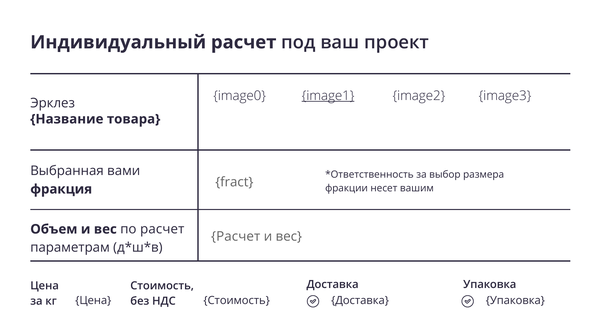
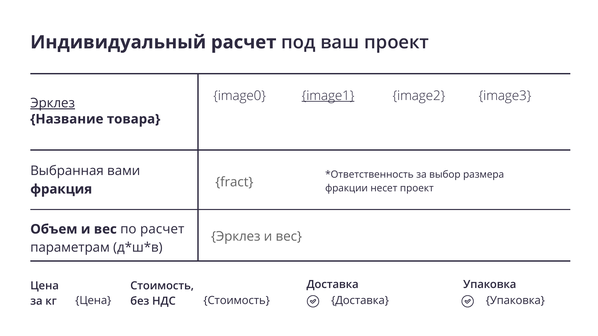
Эрклез at (53, 103) underline: none -> present
несет вашим: вашим -> проект
Расчет at (236, 237): Расчет -> Эрклез
